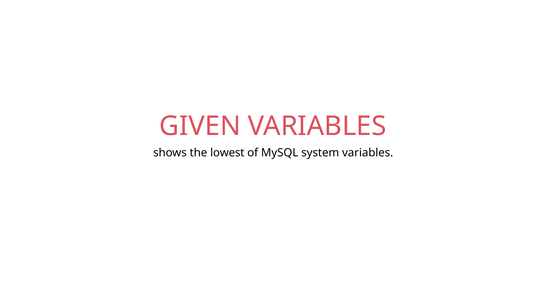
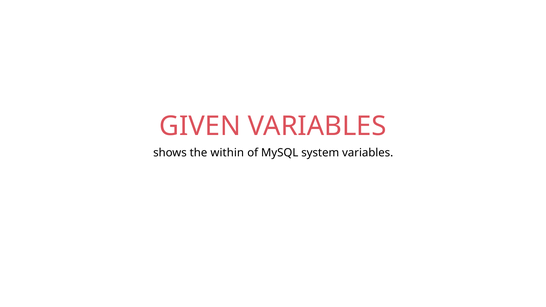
lowest: lowest -> within
